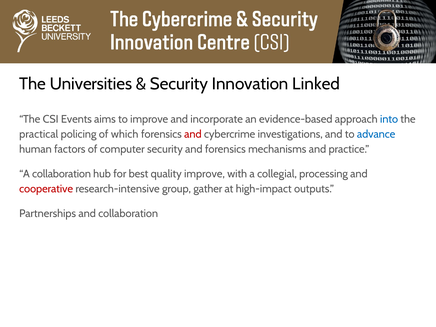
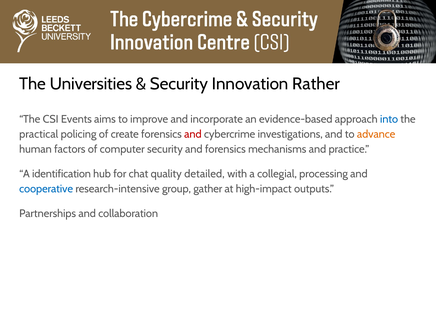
Linked: Linked -> Rather
which: which -> create
advance colour: blue -> orange
A collaboration: collaboration -> identification
best: best -> chat
quality improve: improve -> detailed
cooperative colour: red -> blue
